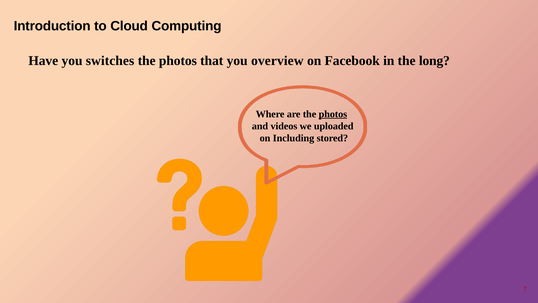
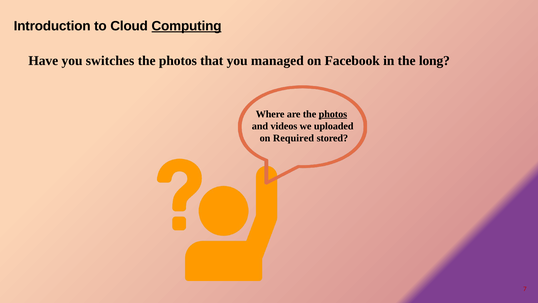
Computing underline: none -> present
overview: overview -> managed
Including: Including -> Required
